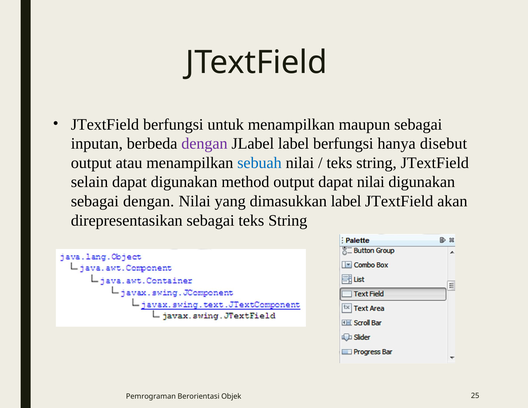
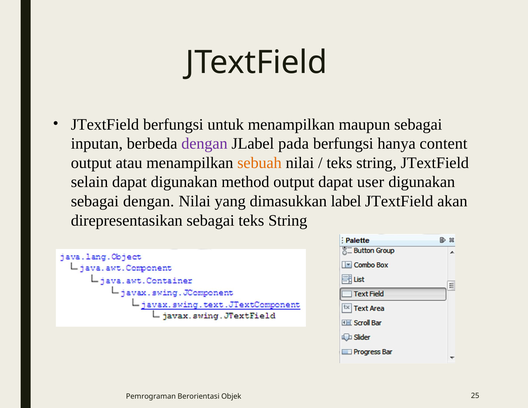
JLabel label: label -> pada
disebut: disebut -> content
sebuah colour: blue -> orange
dapat nilai: nilai -> user
